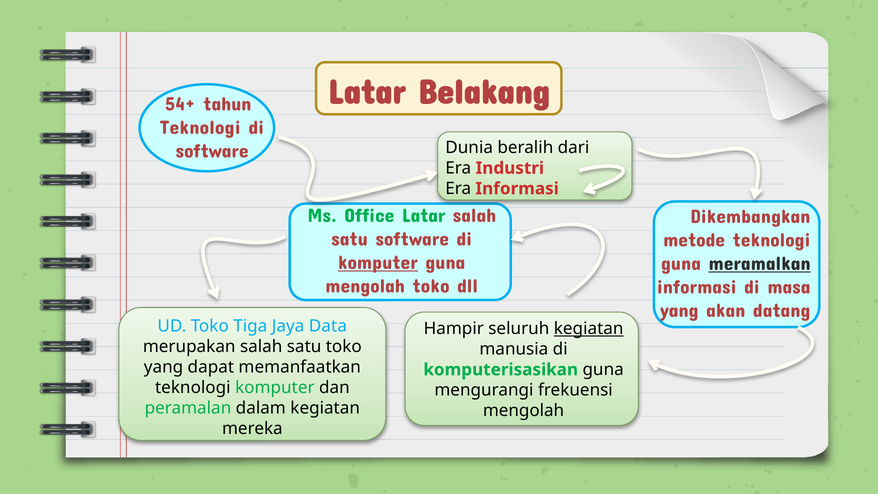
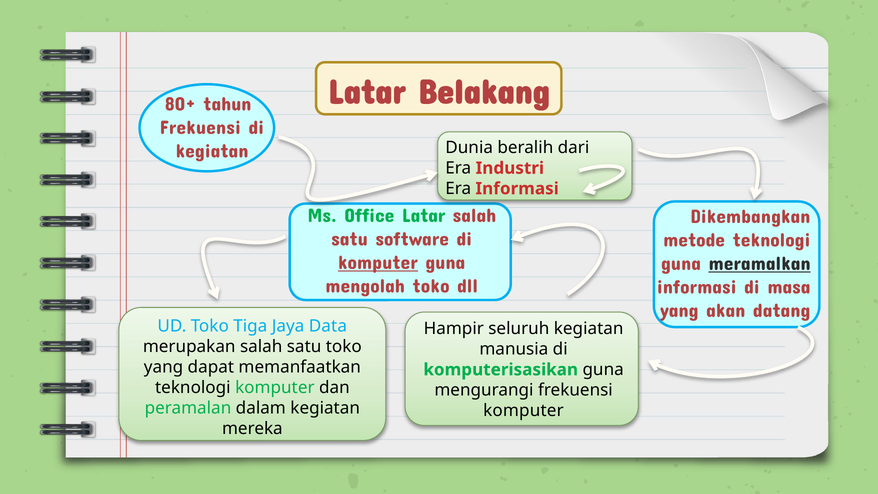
54+: 54+ -> 80+
Teknologi at (200, 128): Teknologi -> Frekuensi
software at (212, 151): software -> kegiatan
kegiatan at (589, 329) underline: present -> none
mengolah at (524, 411): mengolah -> komputer
